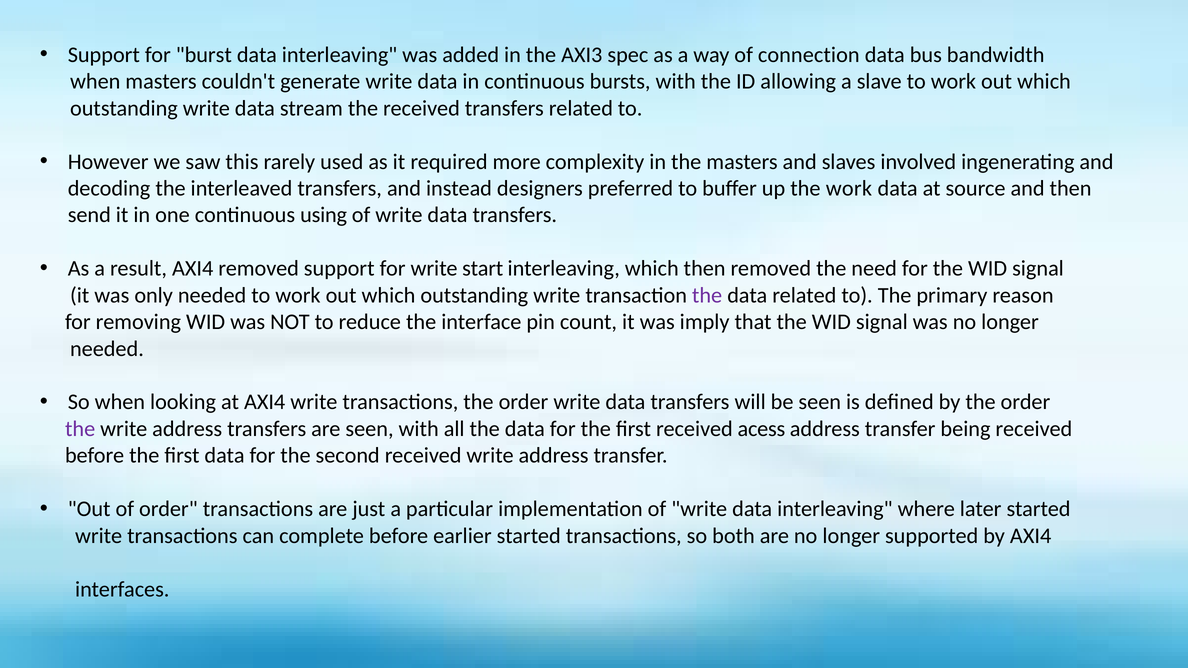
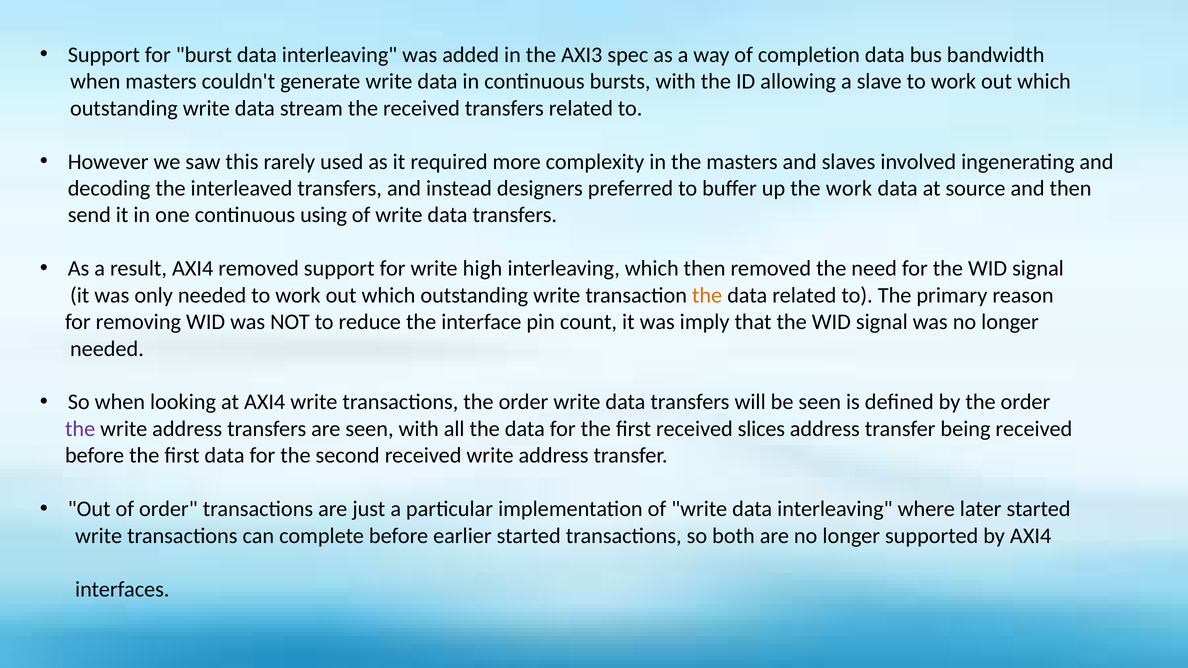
connection: connection -> completion
start: start -> high
the at (707, 295) colour: purple -> orange
acess: acess -> slices
